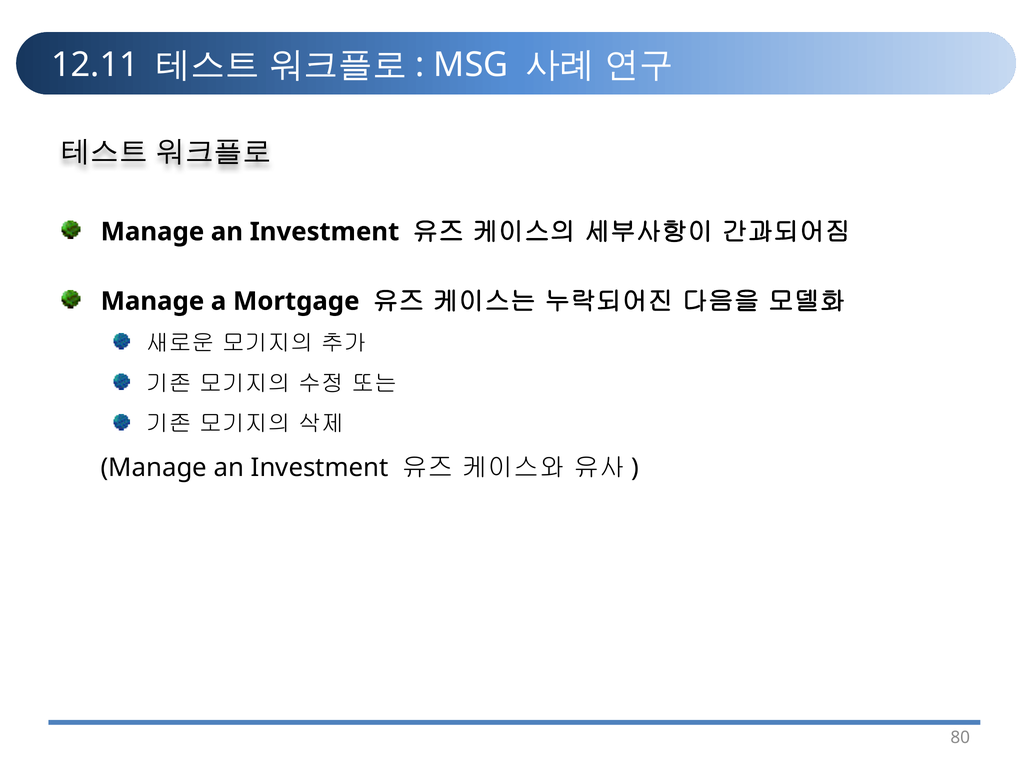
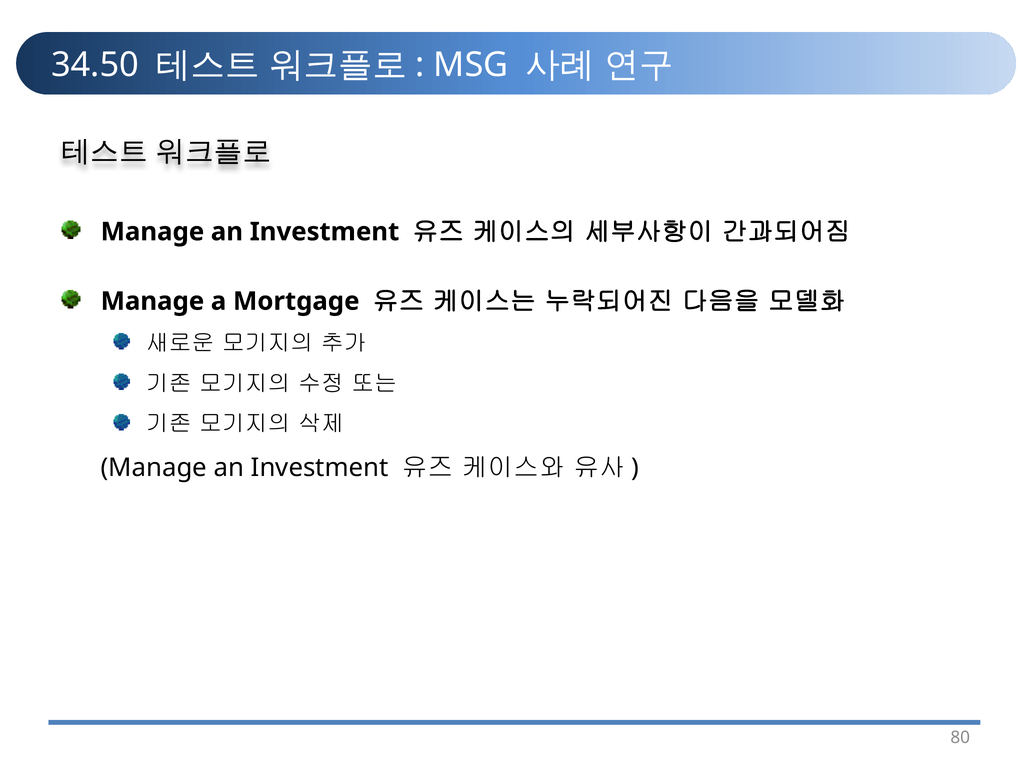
12.11: 12.11 -> 34.50
